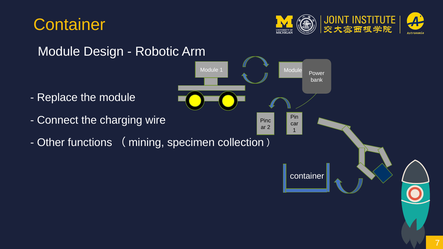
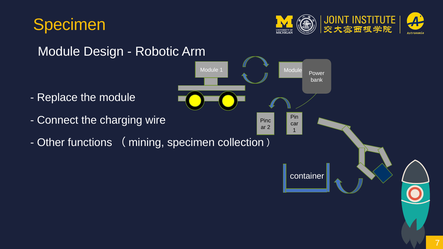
Container at (69, 25): Container -> Specimen
